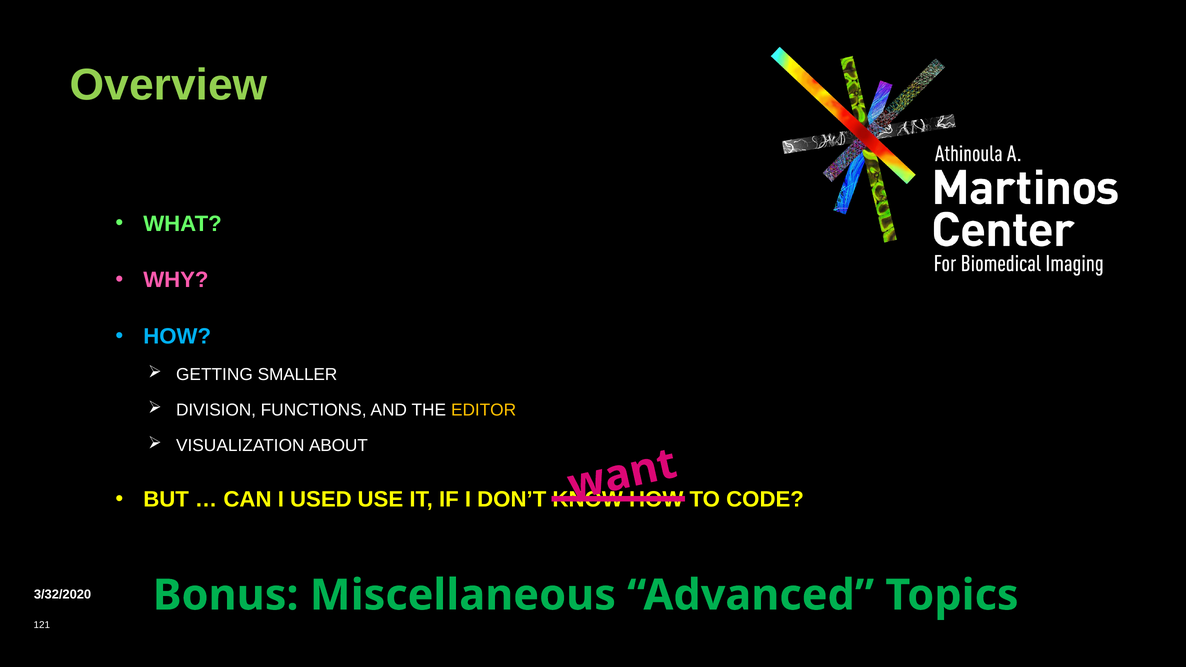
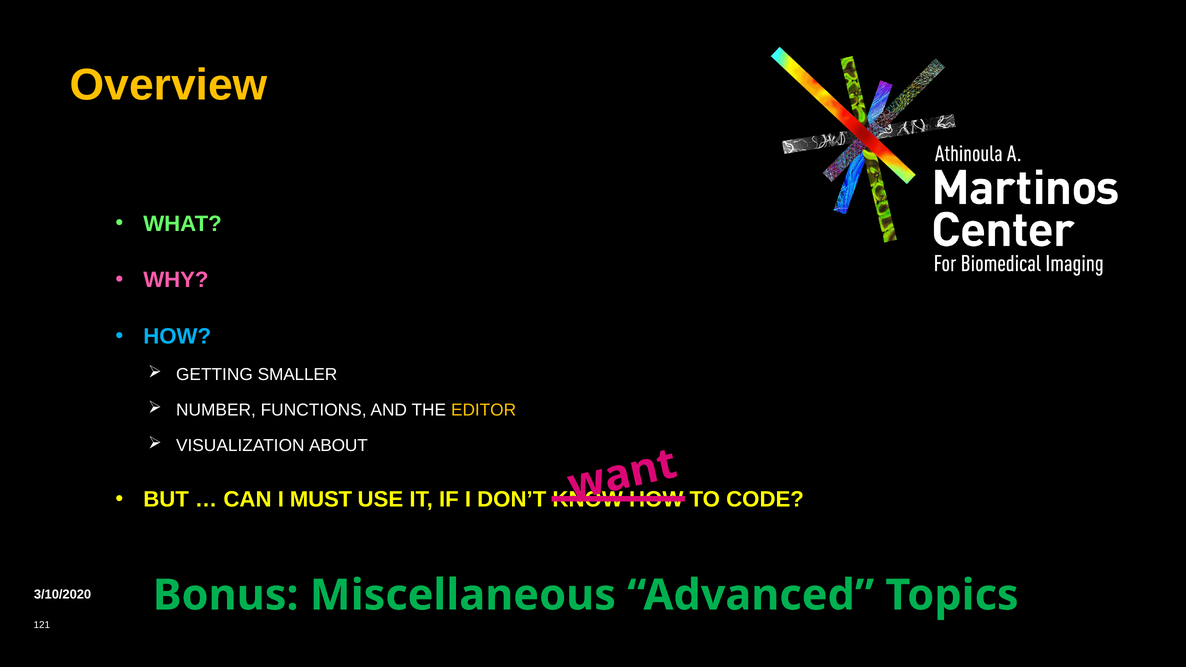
Overview colour: light green -> yellow
DIVISION: DIVISION -> NUMBER
USED: USED -> MUST
3/32/2020: 3/32/2020 -> 3/10/2020
